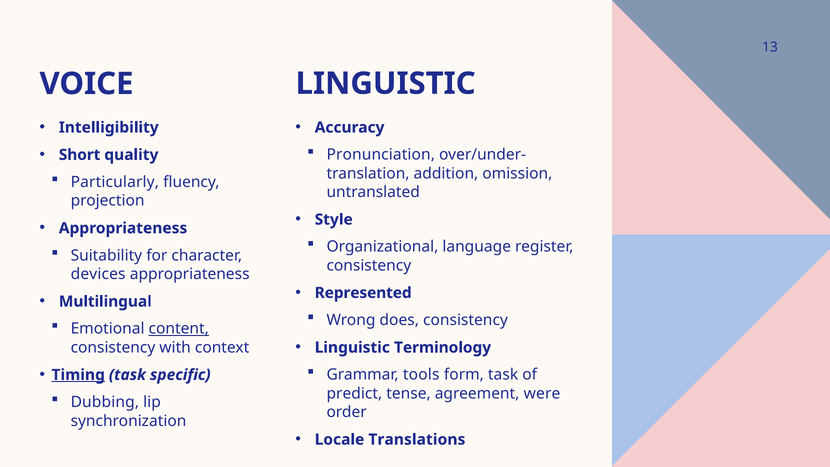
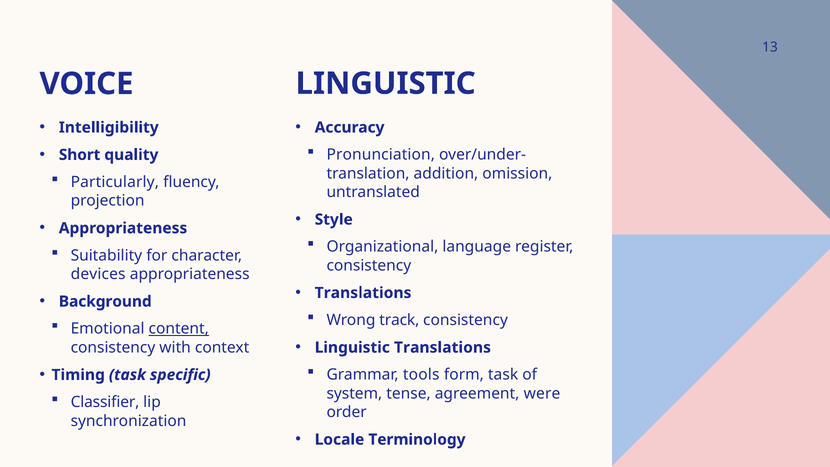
Represented at (363, 293): Represented -> Translations
Multilingual: Multilingual -> Background
does: does -> track
Linguistic Terminology: Terminology -> Translations
Timing underline: present -> none
predict: predict -> system
Dubbing: Dubbing -> Classifier
Translations: Translations -> Terminology
